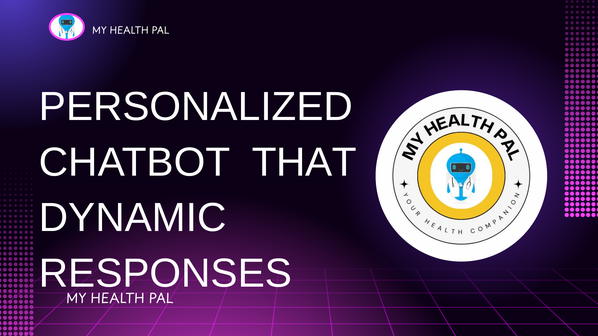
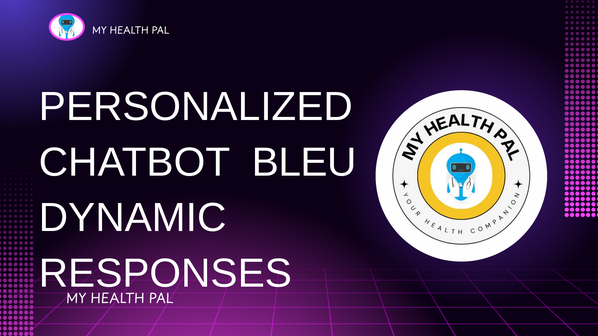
THAT: THAT -> BLEU
